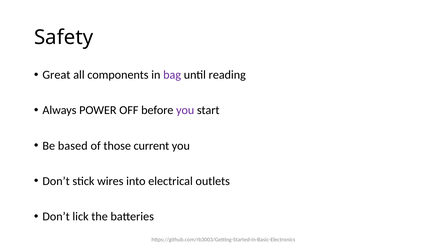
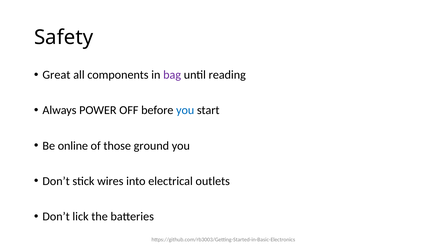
you at (185, 111) colour: purple -> blue
based: based -> online
current: current -> ground
